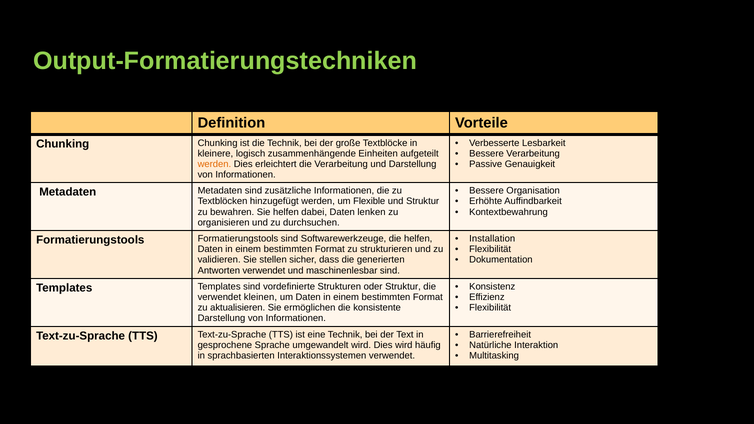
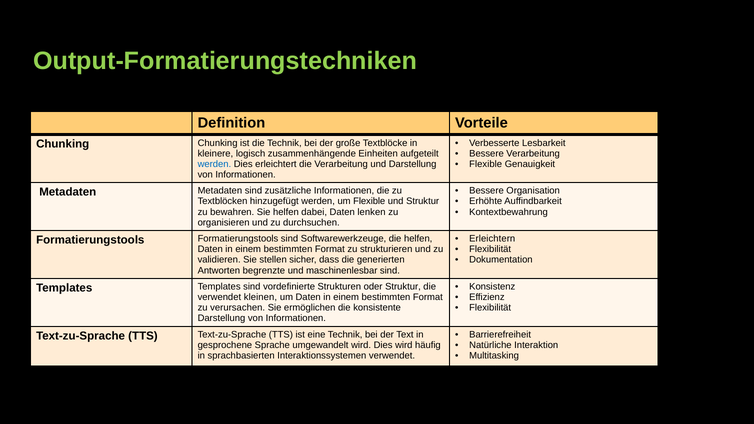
werden at (214, 164) colour: orange -> blue
Passive at (486, 164): Passive -> Flexible
Installation: Installation -> Erleichtern
Antworten verwendet: verwendet -> begrenzte
aktualisieren: aktualisieren -> verursachen
